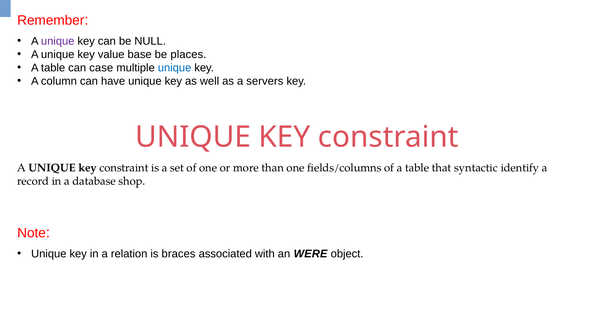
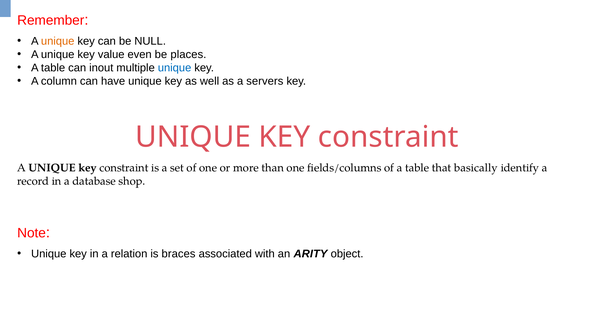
unique at (58, 41) colour: purple -> orange
base: base -> even
case: case -> inout
syntactic: syntactic -> basically
WERE: WERE -> ARITY
